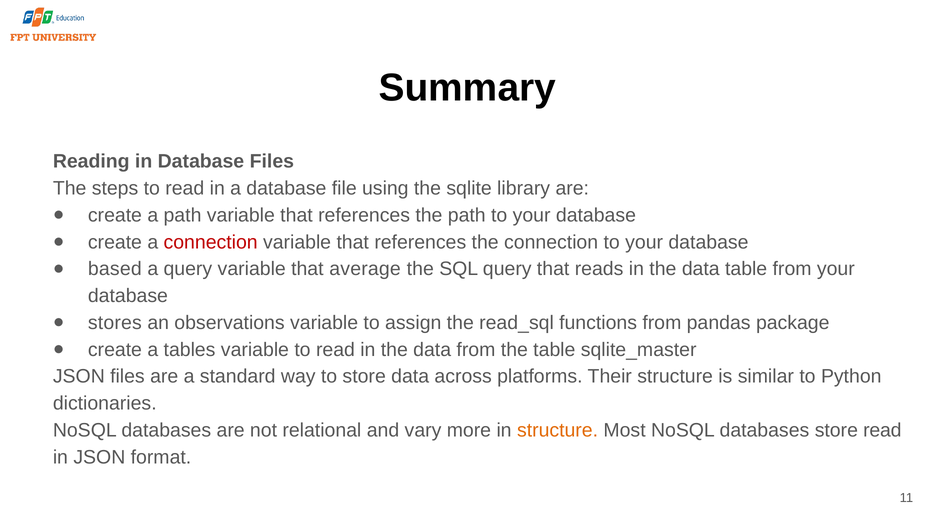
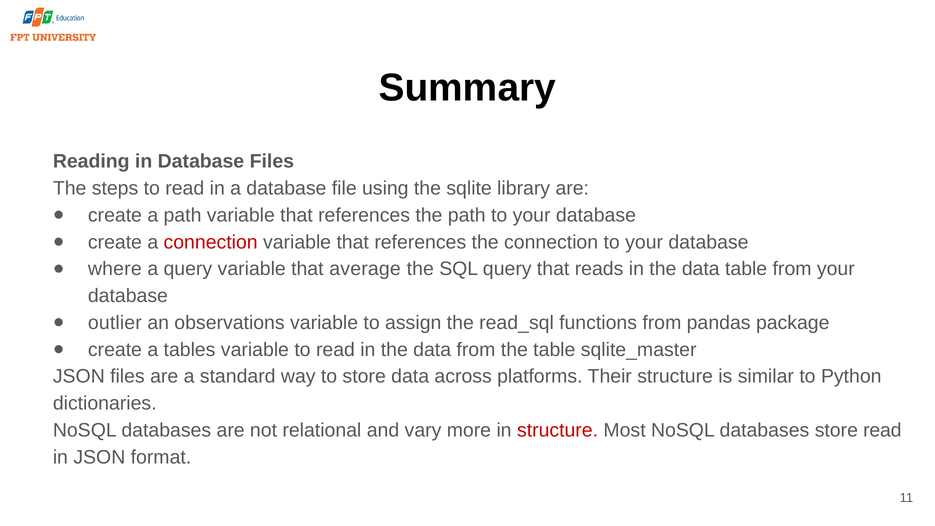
based: based -> where
stores: stores -> outlier
structure at (558, 430) colour: orange -> red
